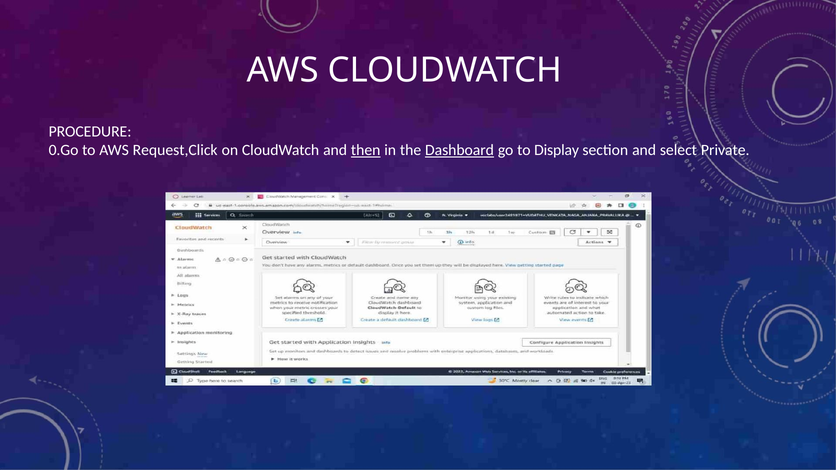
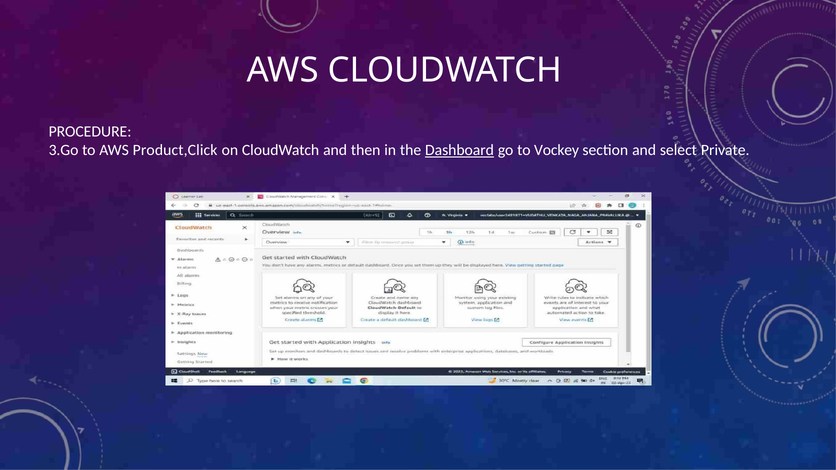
0.Go: 0.Go -> 3.Go
Request,Click: Request,Click -> Product,Click
then underline: present -> none
Display: Display -> Vockey
